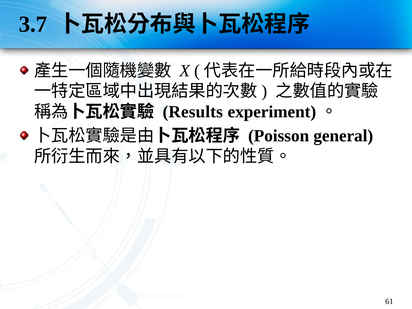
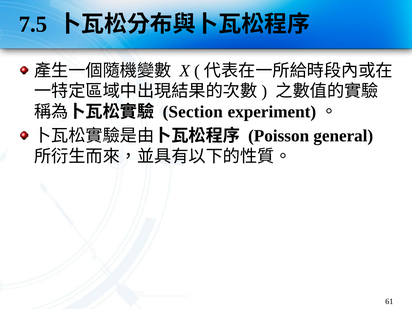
3.7: 3.7 -> 7.5
Results: Results -> Section
